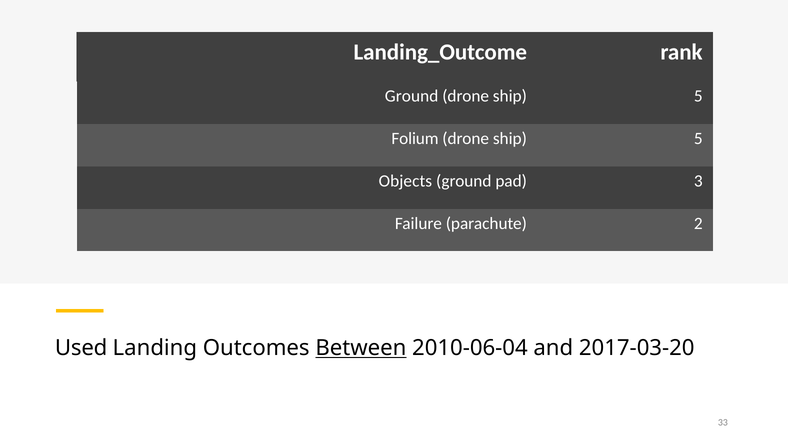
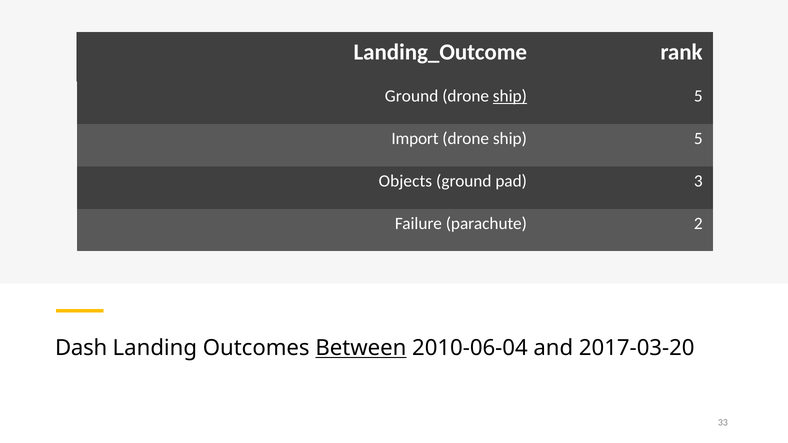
ship at (510, 96) underline: none -> present
Folium: Folium -> Import
Used: Used -> Dash
